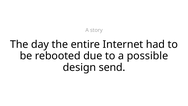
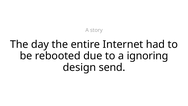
possible: possible -> ignoring
